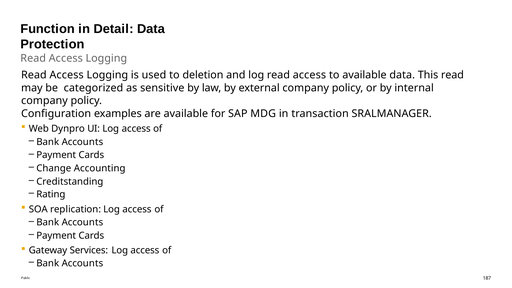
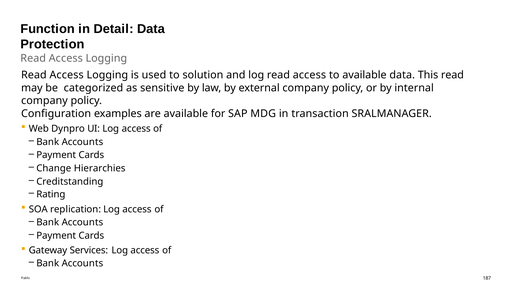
deletion: deletion -> solution
Accounting: Accounting -> Hierarchies
